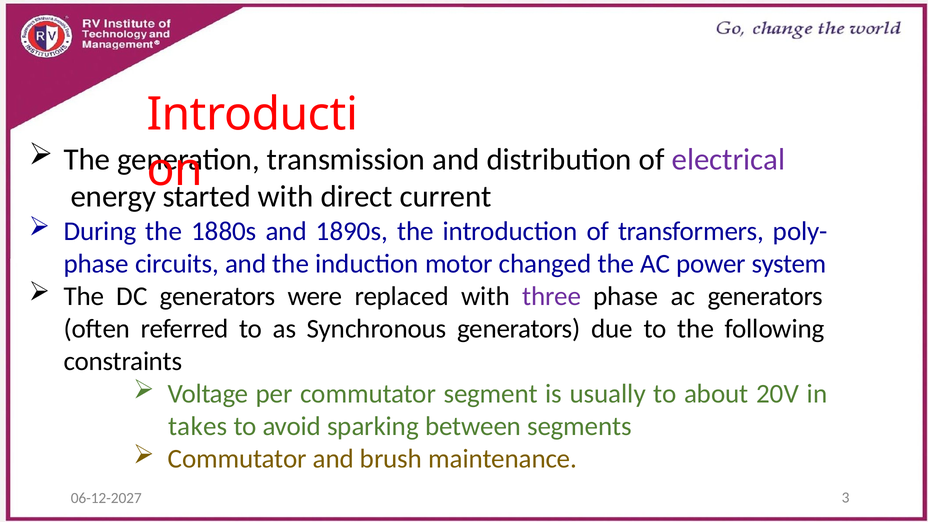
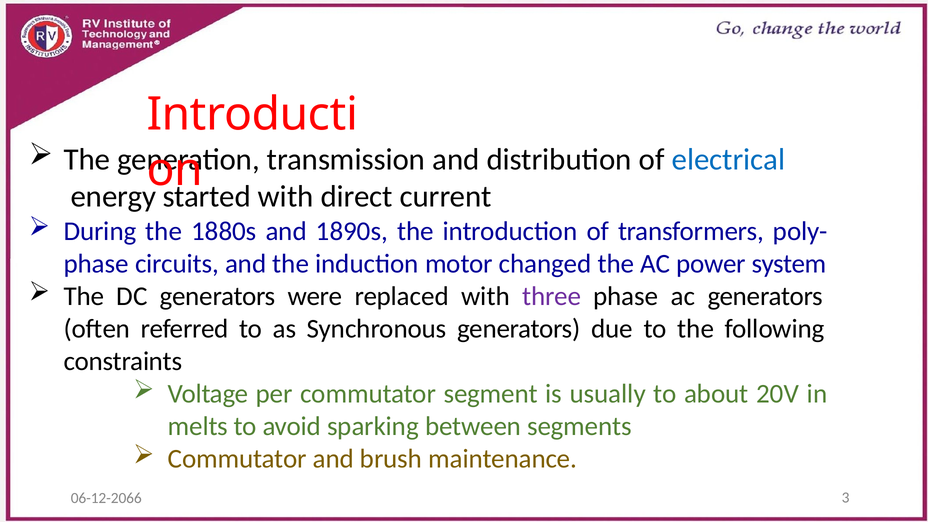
electrical colour: purple -> blue
takes: takes -> melts
06-12-2027: 06-12-2027 -> 06-12-2066
